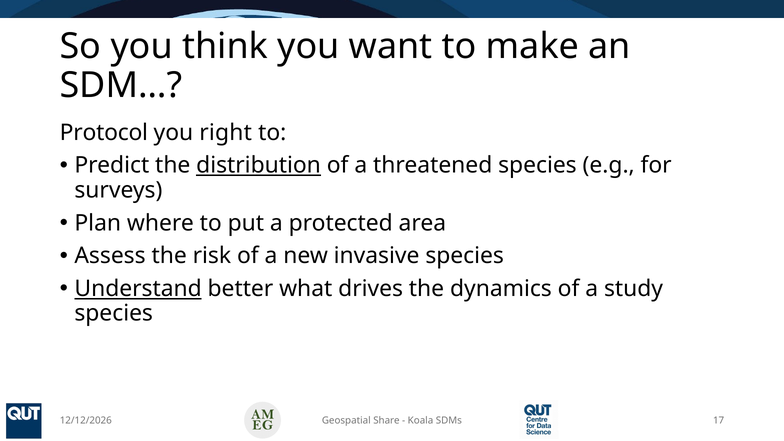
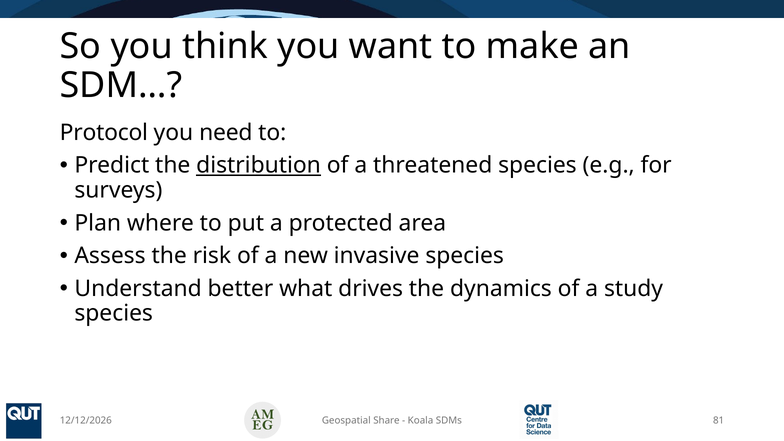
right: right -> need
Understand underline: present -> none
17: 17 -> 81
